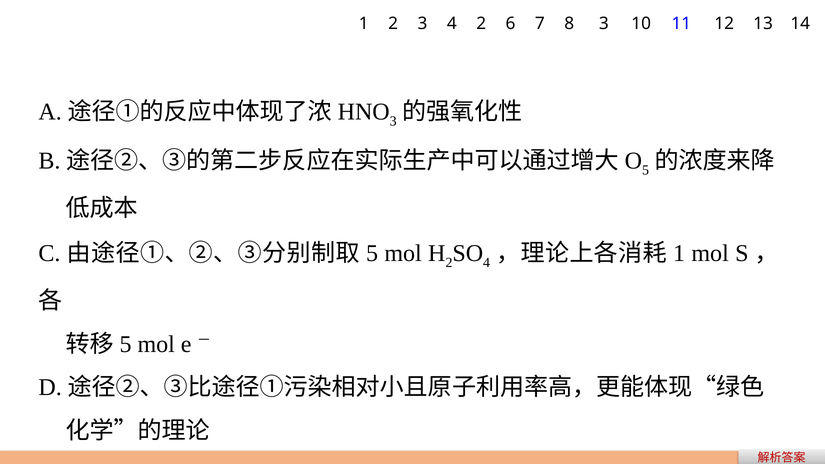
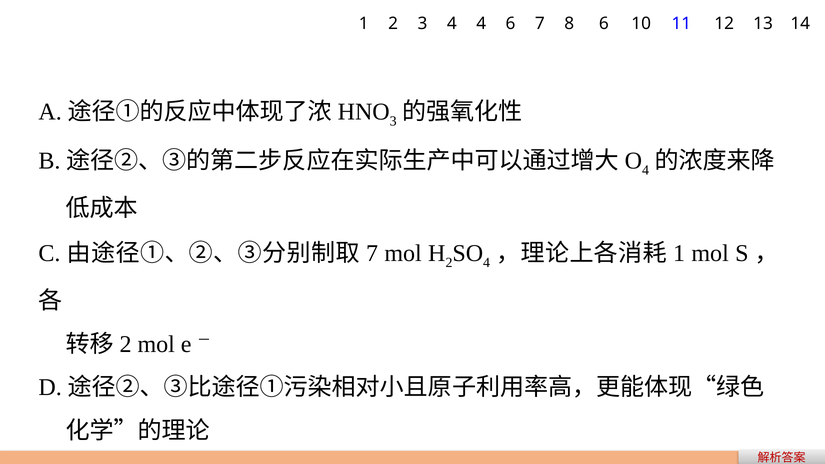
4 2: 2 -> 4
8 3: 3 -> 6
5 at (646, 170): 5 -> 4
5 at (372, 254): 5 -> 7
5 at (126, 344): 5 -> 2
